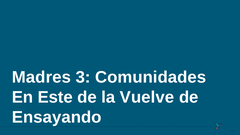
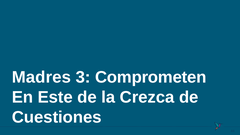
Comunidades: Comunidades -> Comprometen
Vuelve: Vuelve -> Crezca
Ensayando: Ensayando -> Cuestiones
